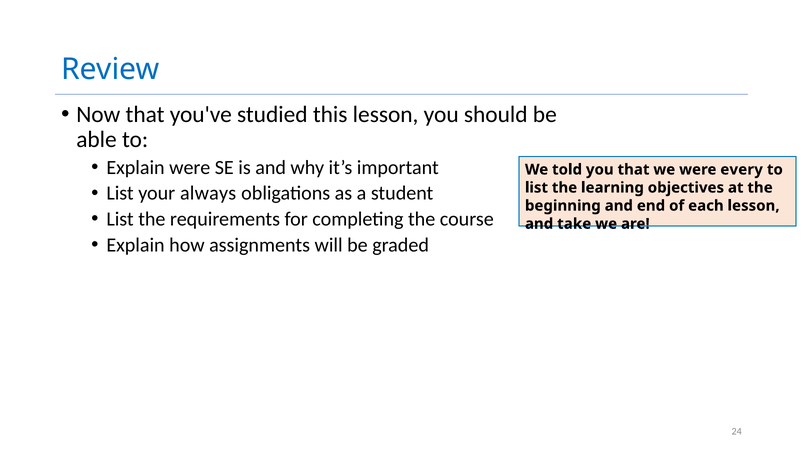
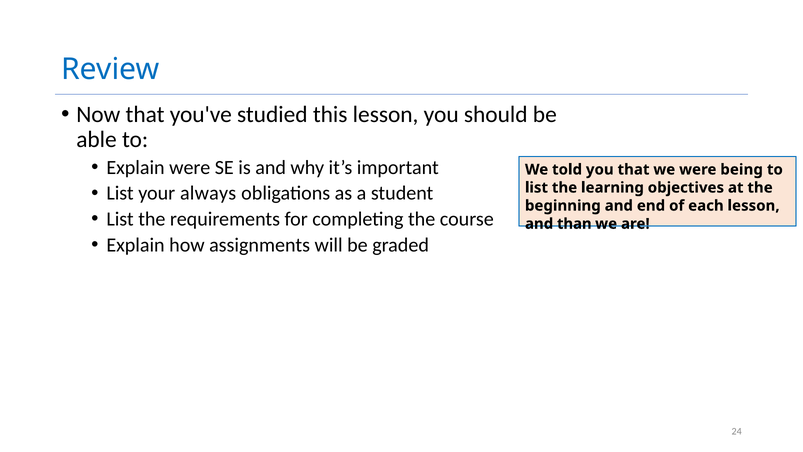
every: every -> being
take: take -> than
